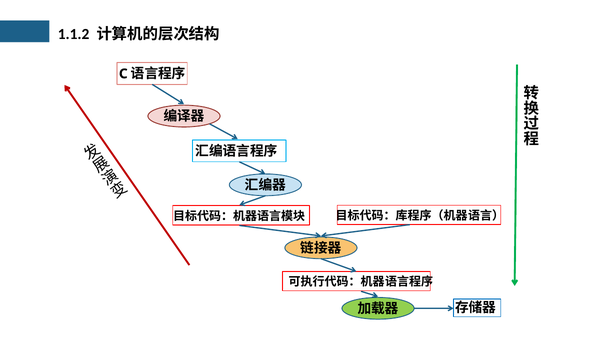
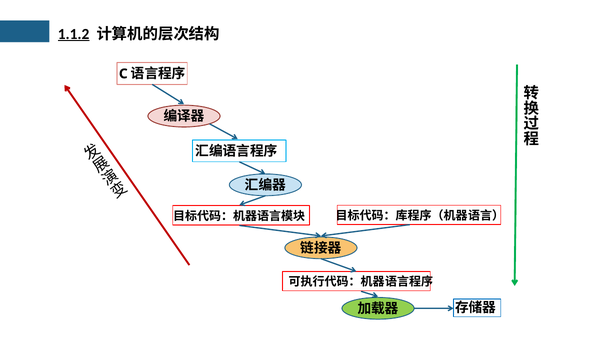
1.1.2 underline: none -> present
